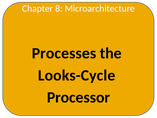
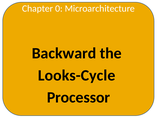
8: 8 -> 0
Processes: Processes -> Backward
